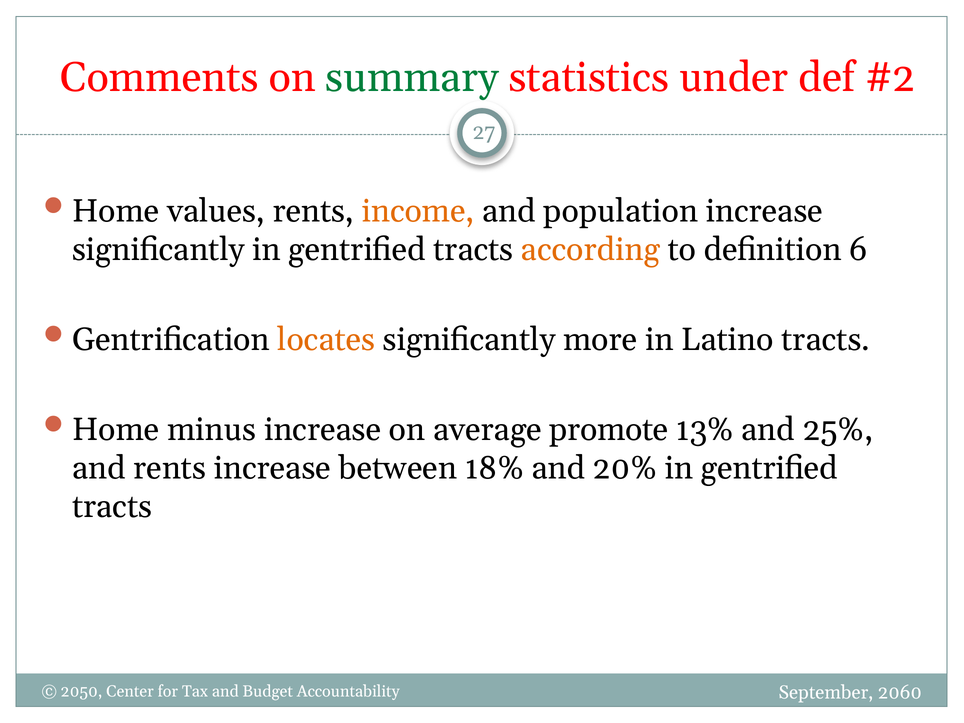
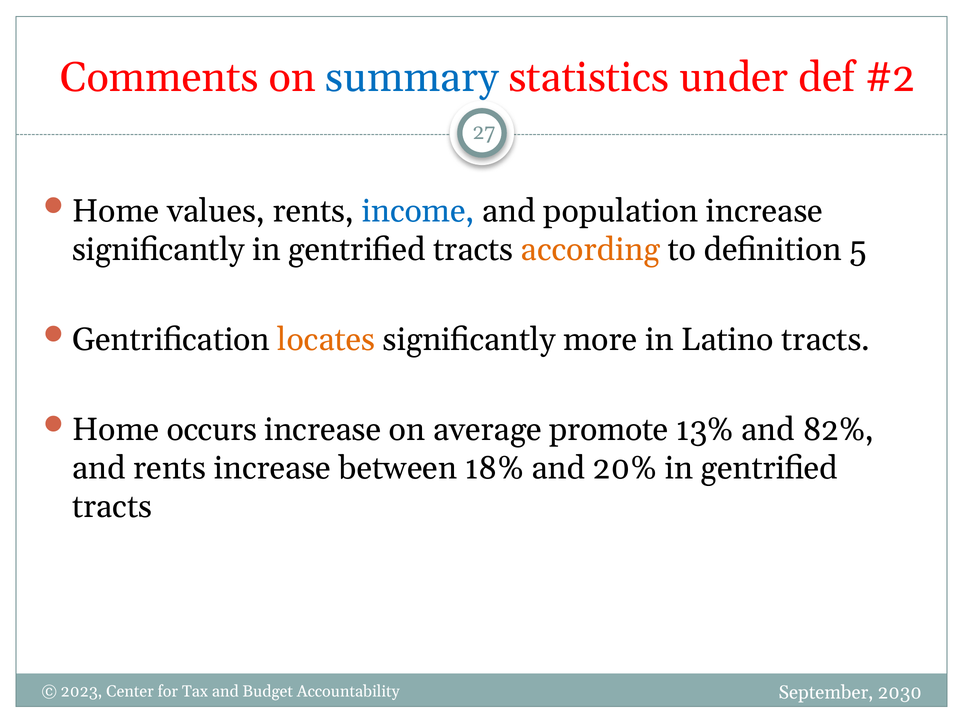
summary colour: green -> blue
income colour: orange -> blue
6: 6 -> 5
minus: minus -> occurs
25%: 25% -> 82%
2050: 2050 -> 2023
2060: 2060 -> 2030
